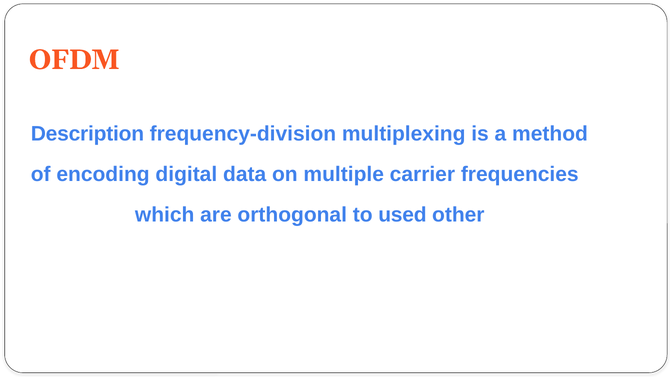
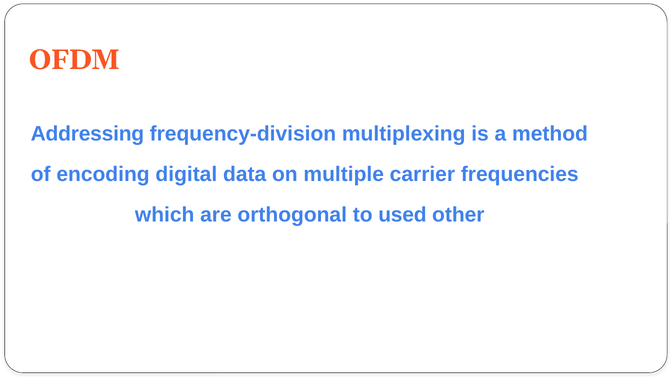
Description: Description -> Addressing
